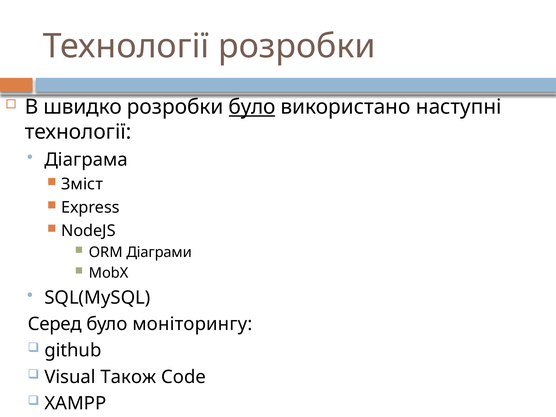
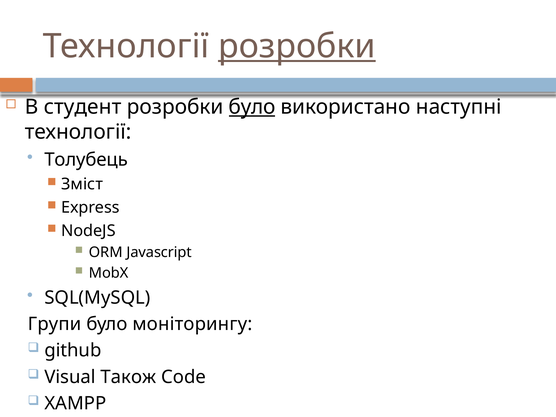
розробки at (297, 46) underline: none -> present
швидко: швидко -> студент
Діаграма: Діаграма -> Толубець
Діаграми: Діаграми -> Javascript
Серед: Серед -> Групи
